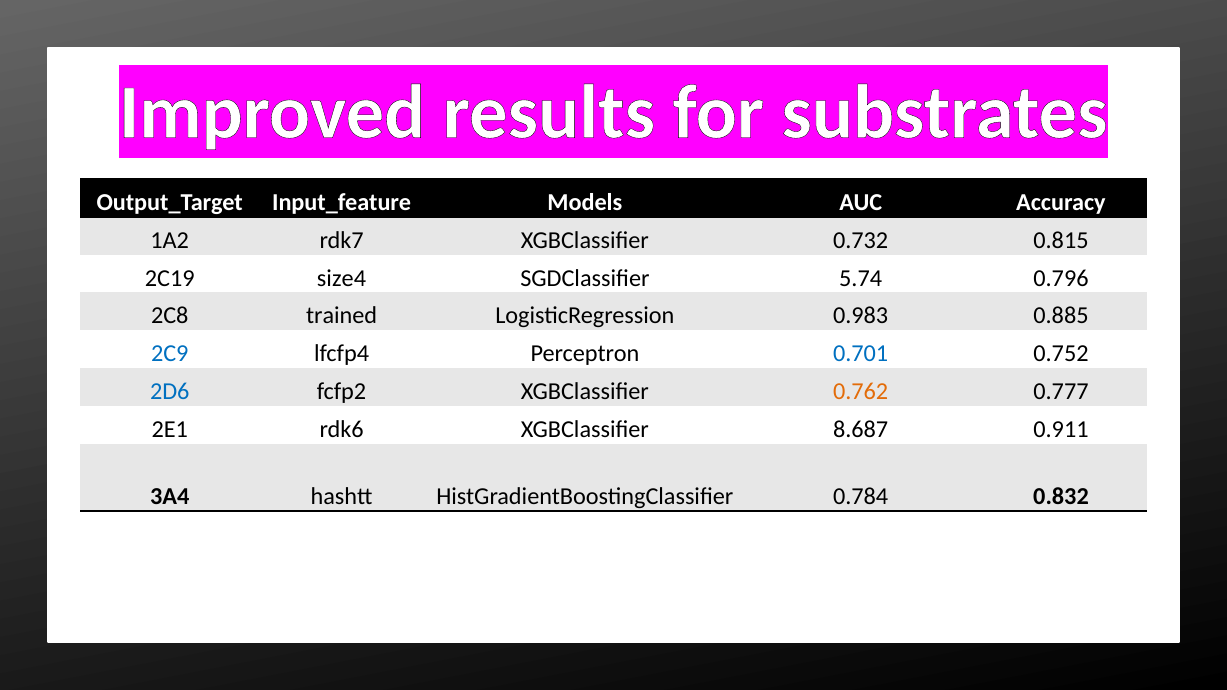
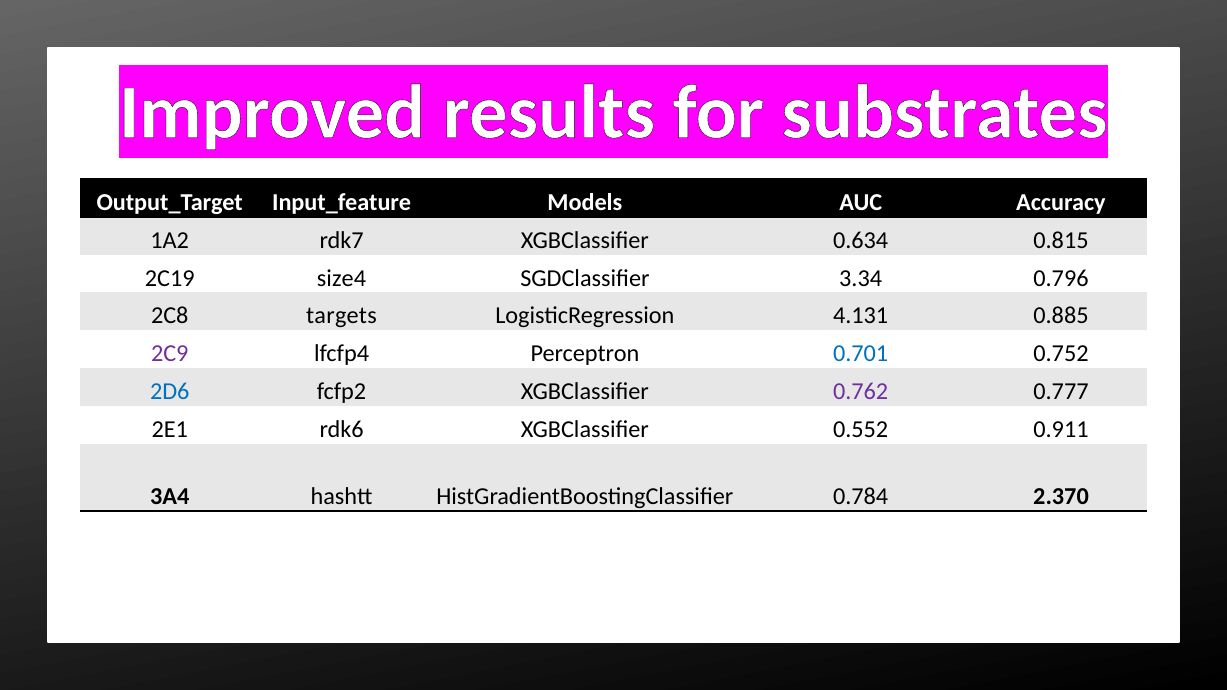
0.732: 0.732 -> 0.634
5.74: 5.74 -> 3.34
trained: trained -> targets
0.983: 0.983 -> 4.131
2C9 colour: blue -> purple
0.762 colour: orange -> purple
8.687: 8.687 -> 0.552
0.832: 0.832 -> 2.370
